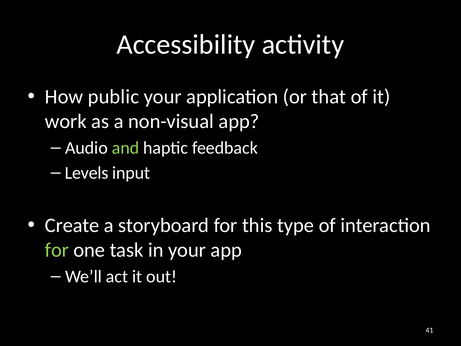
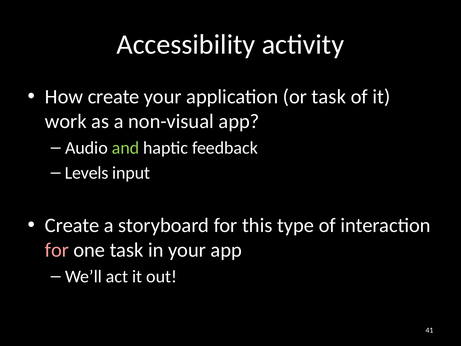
How public: public -> create
or that: that -> task
for at (57, 250) colour: light green -> pink
